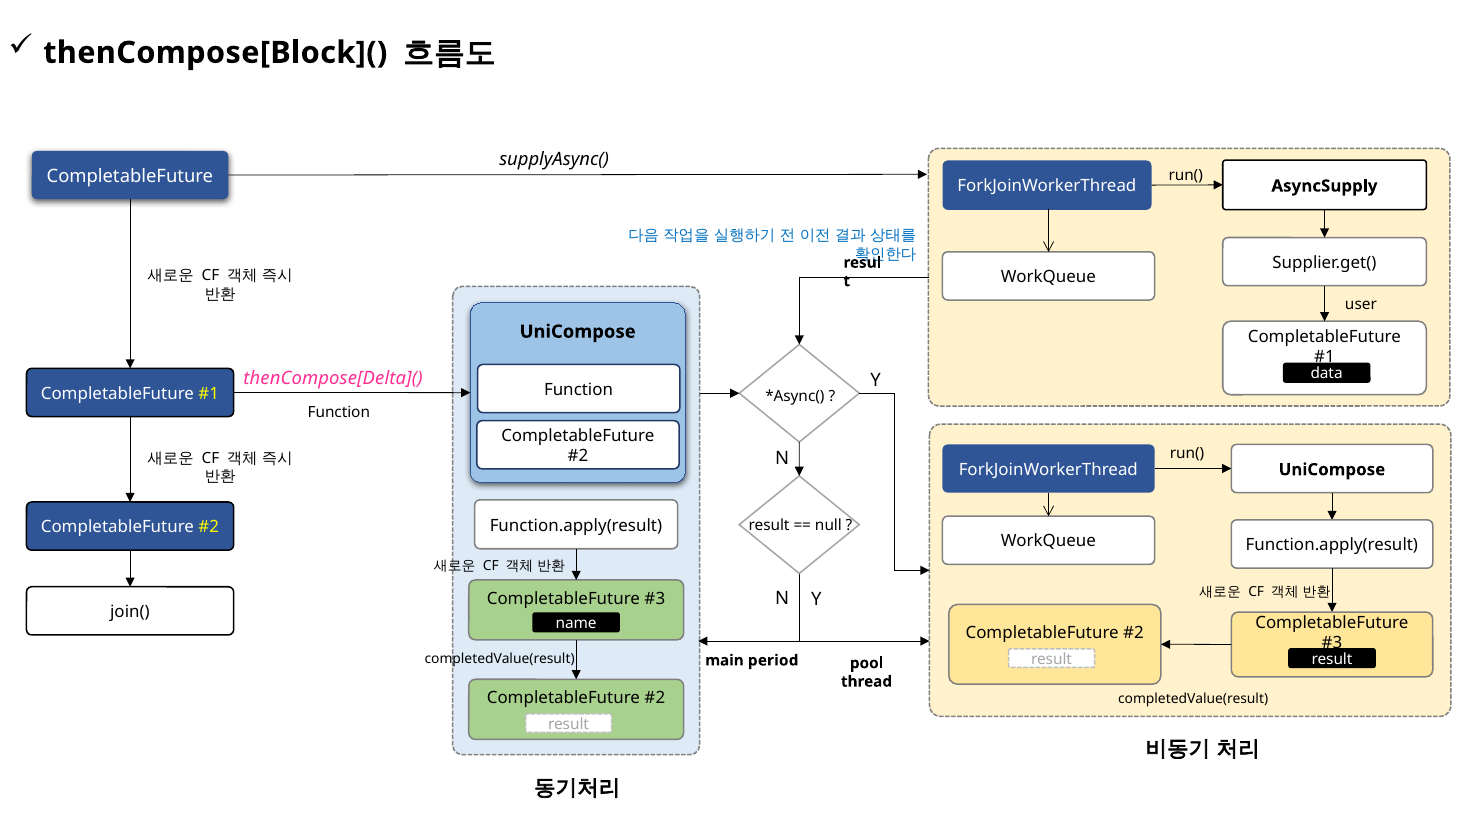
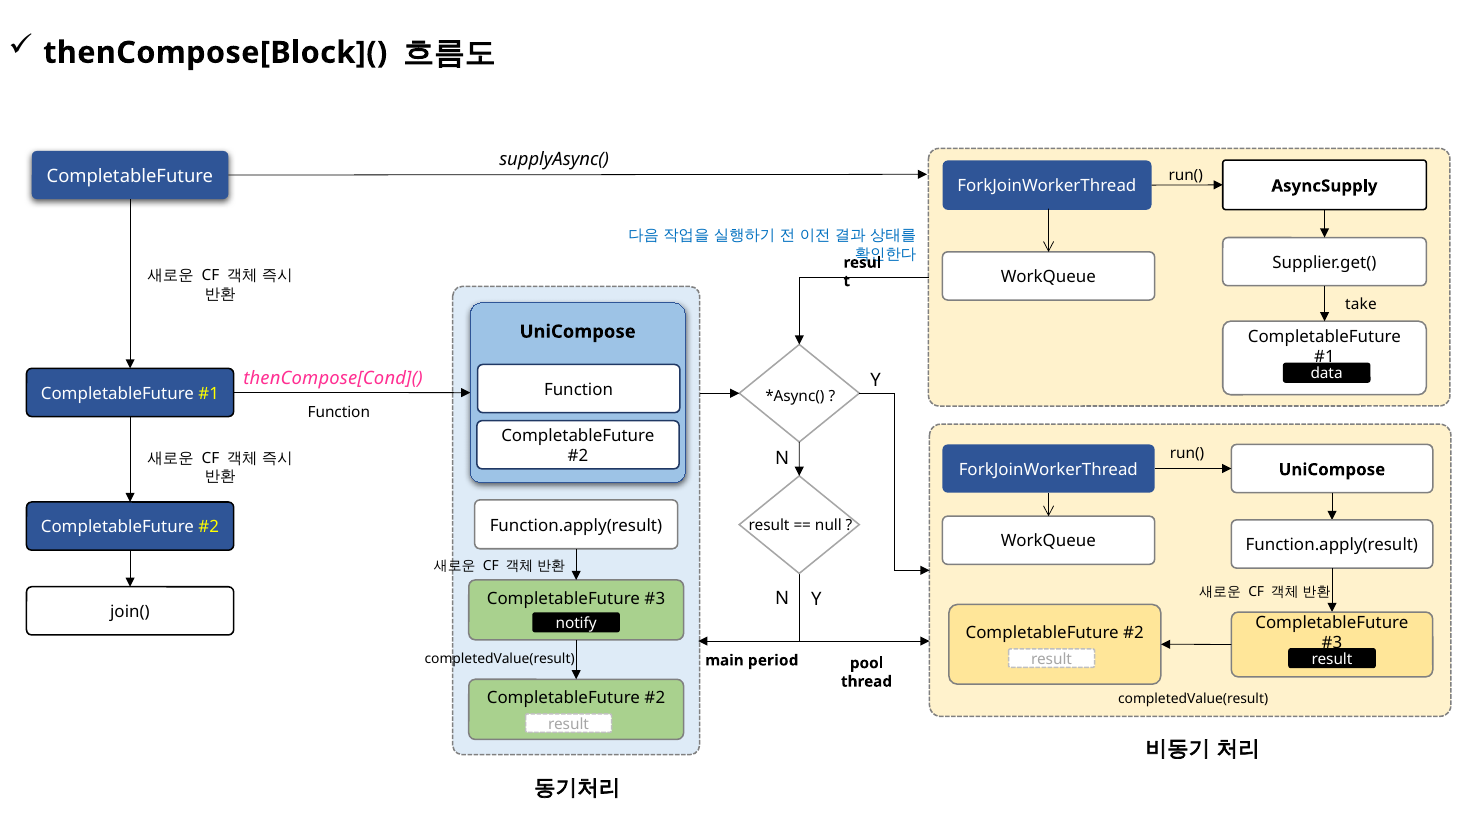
user: user -> take
thenCompose[Delta](: thenCompose[Delta]( -> thenCompose[Cond](
name: name -> notify
